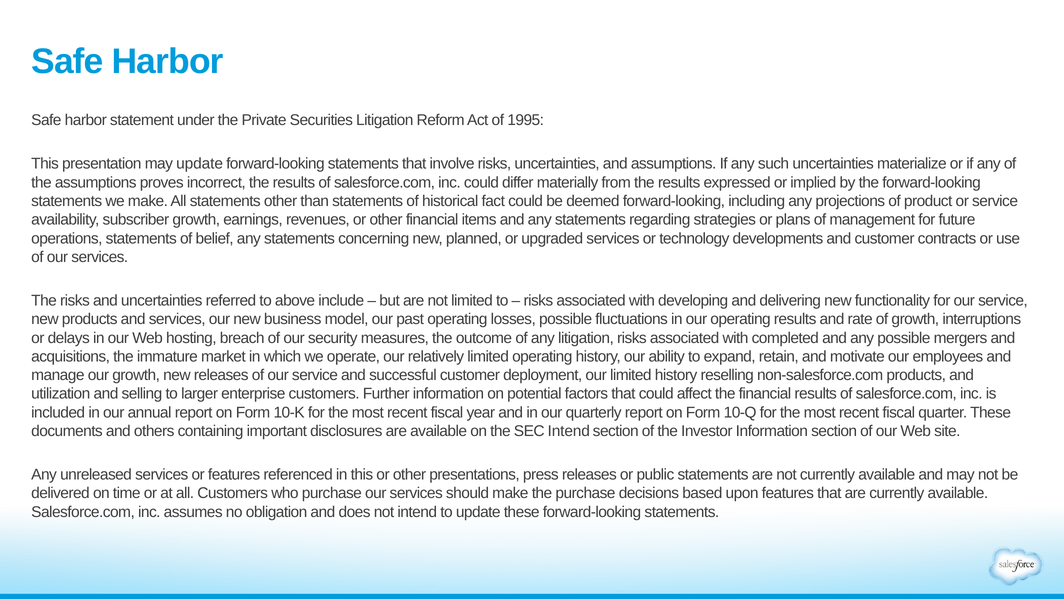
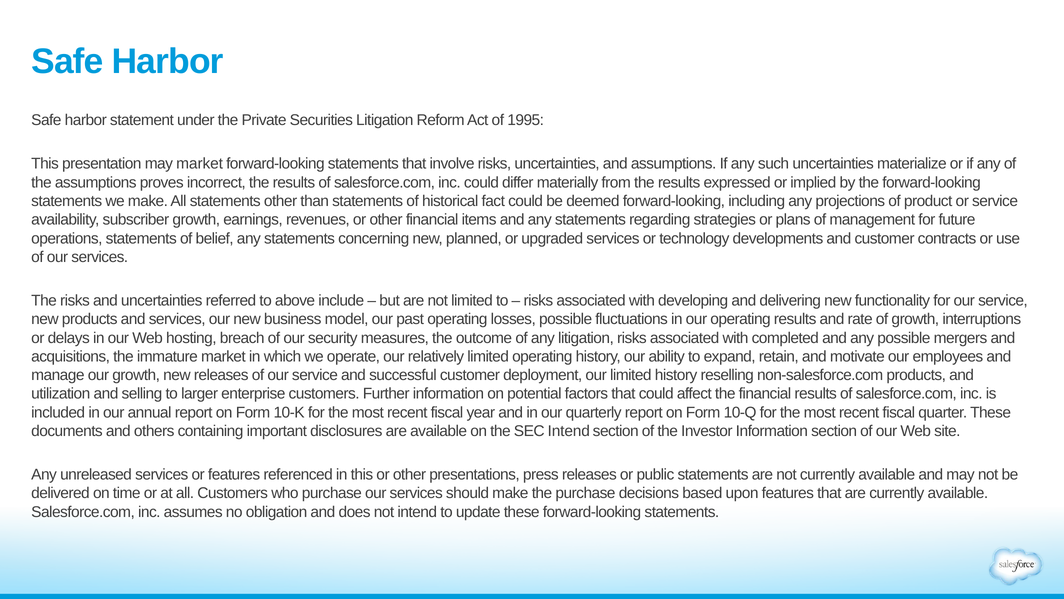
may update: update -> market
